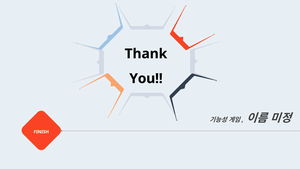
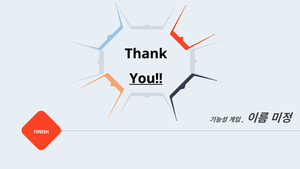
You underline: none -> present
